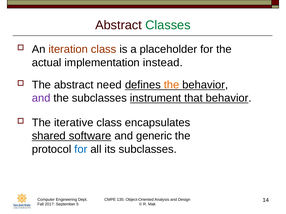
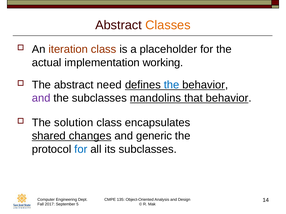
Classes colour: green -> orange
instead: instead -> working
the at (172, 85) colour: orange -> blue
instrument: instrument -> mandolins
iterative: iterative -> solution
software: software -> changes
